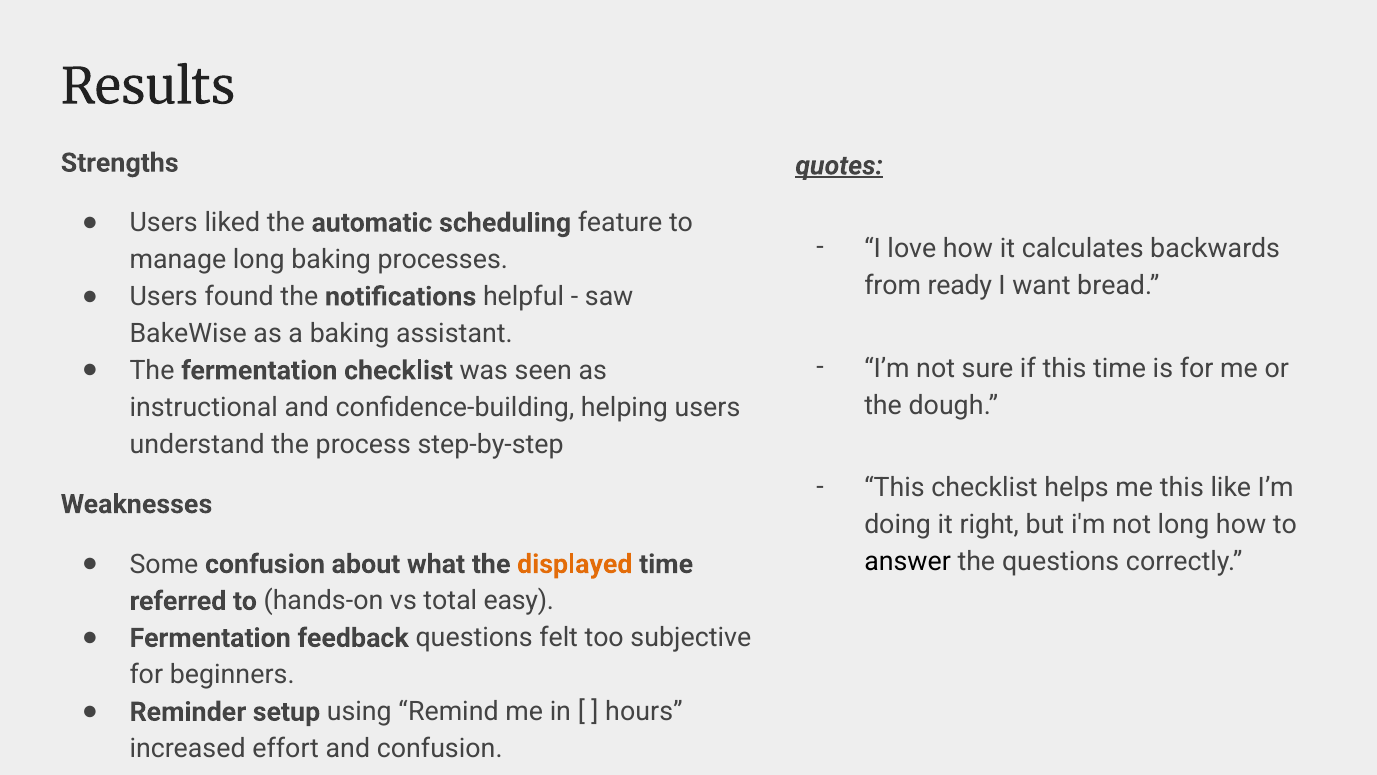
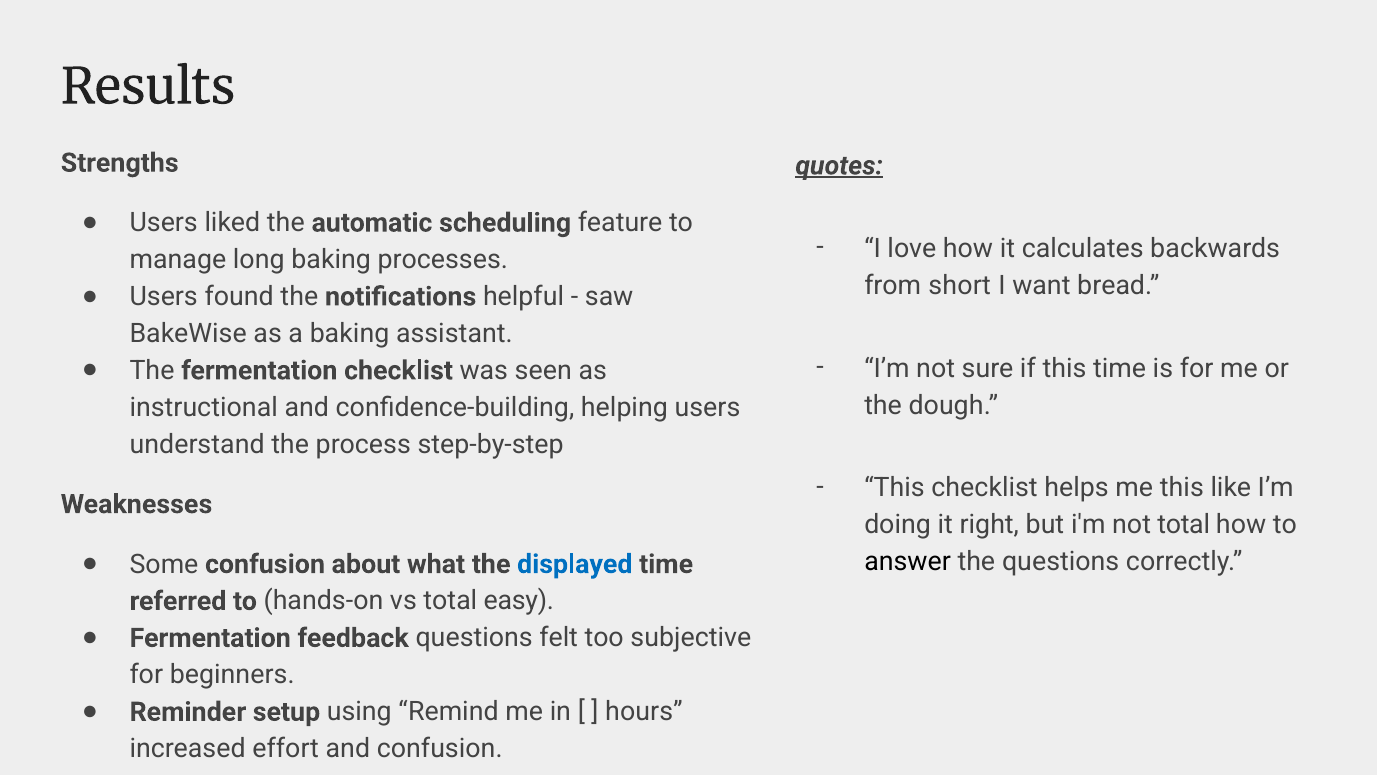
ready: ready -> short
not long: long -> total
displayed colour: orange -> blue
